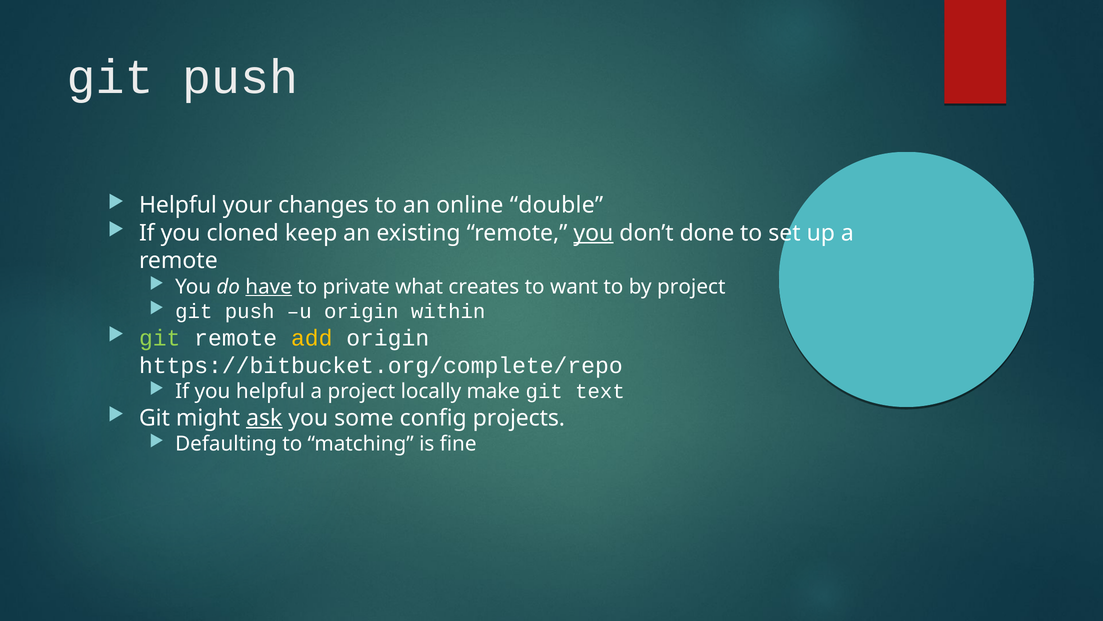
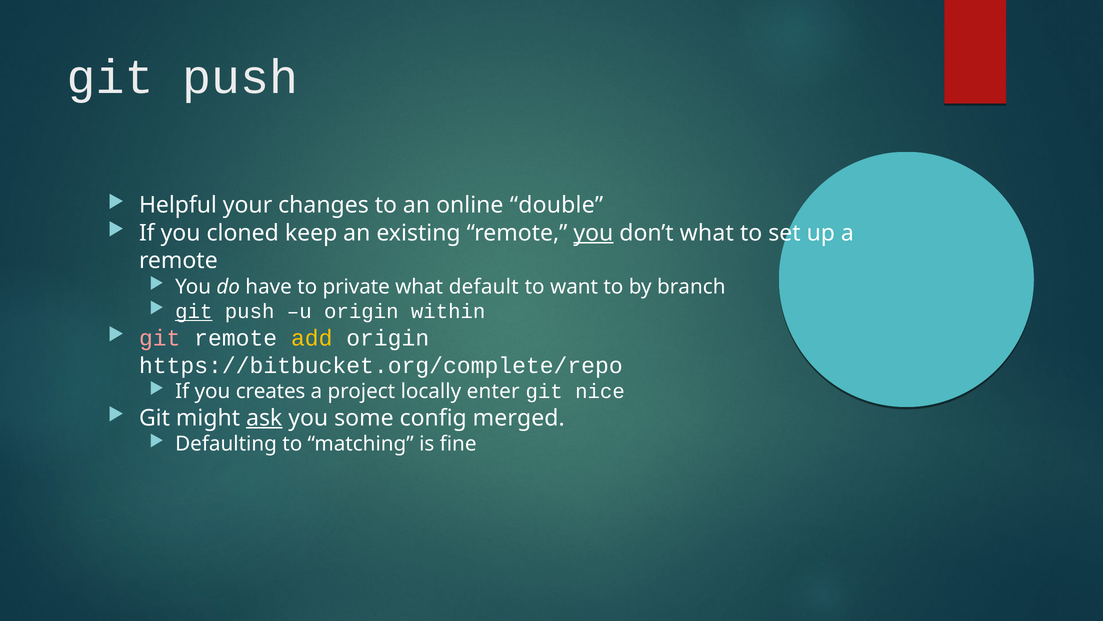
don’t done: done -> what
have underline: present -> none
creates: creates -> default
by project: project -> branch
git at (194, 311) underline: none -> present
git at (160, 338) colour: light green -> pink
you helpful: helpful -> creates
make: make -> enter
text: text -> nice
projects: projects -> merged
